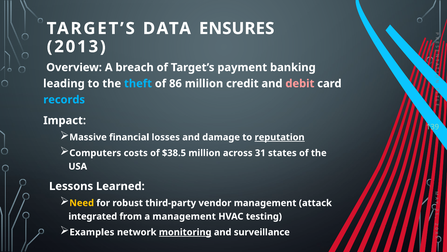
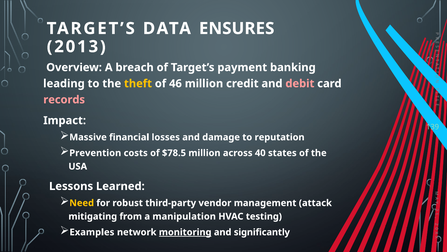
theft colour: light blue -> yellow
86: 86 -> 46
records colour: light blue -> pink
reputation underline: present -> none
Computers: Computers -> Prevention
$38.5: $38.5 -> $78.5
31: 31 -> 40
integrated: integrated -> mitigating
a management: management -> manipulation
surveillance: surveillance -> significantly
